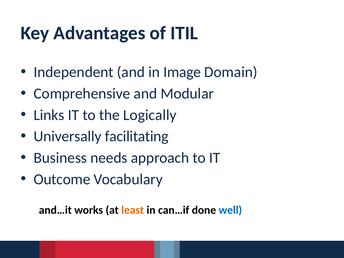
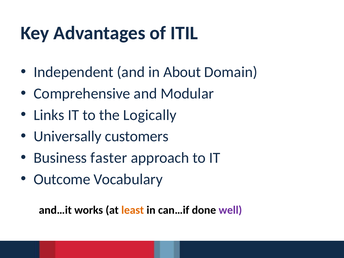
Image: Image -> About
facilitating: facilitating -> customers
needs: needs -> faster
well colour: blue -> purple
